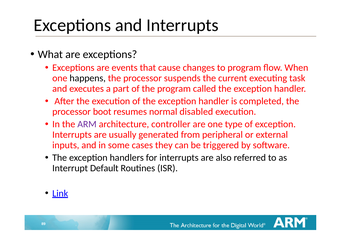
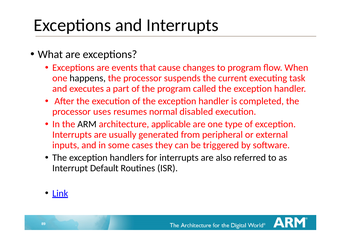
boot: boot -> uses
ARM colour: purple -> black
controller: controller -> applicable
